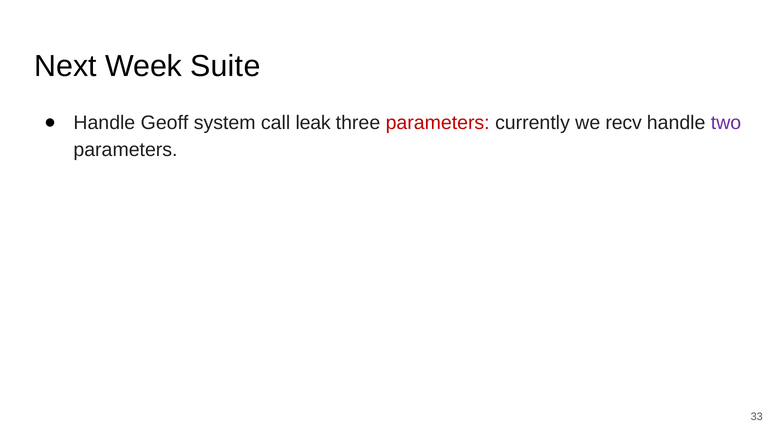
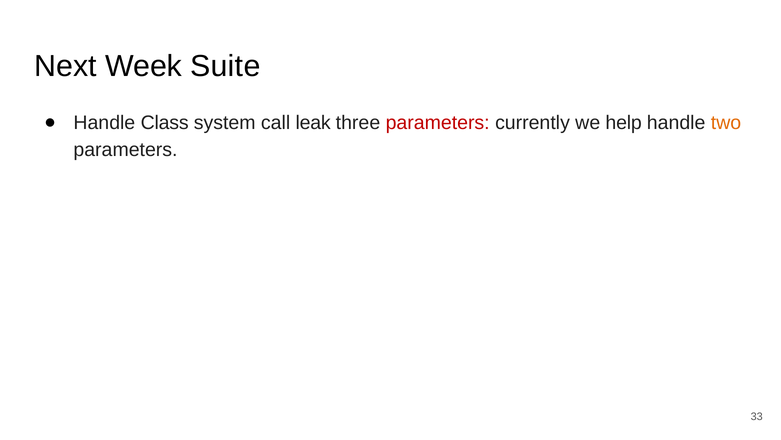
Geoff: Geoff -> Class
recv: recv -> help
two colour: purple -> orange
